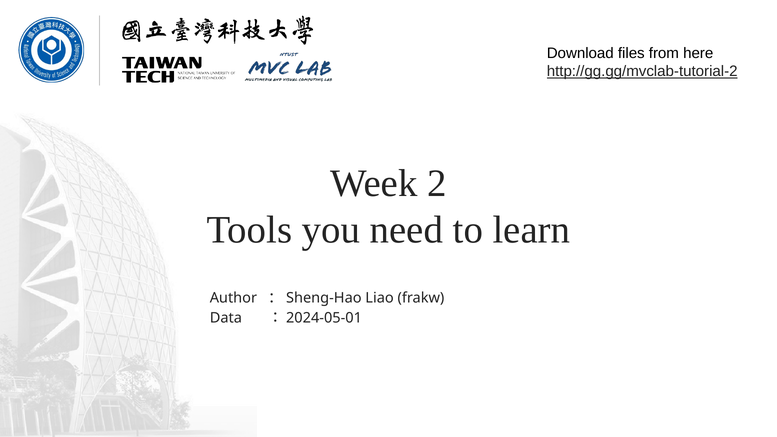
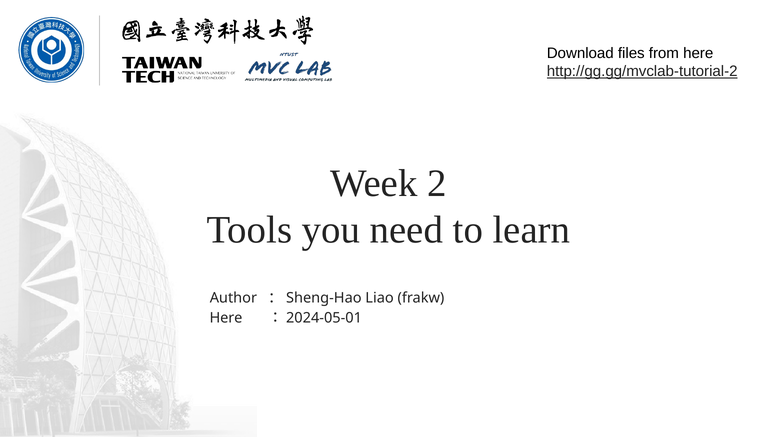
Data at (226, 318): Data -> Here
